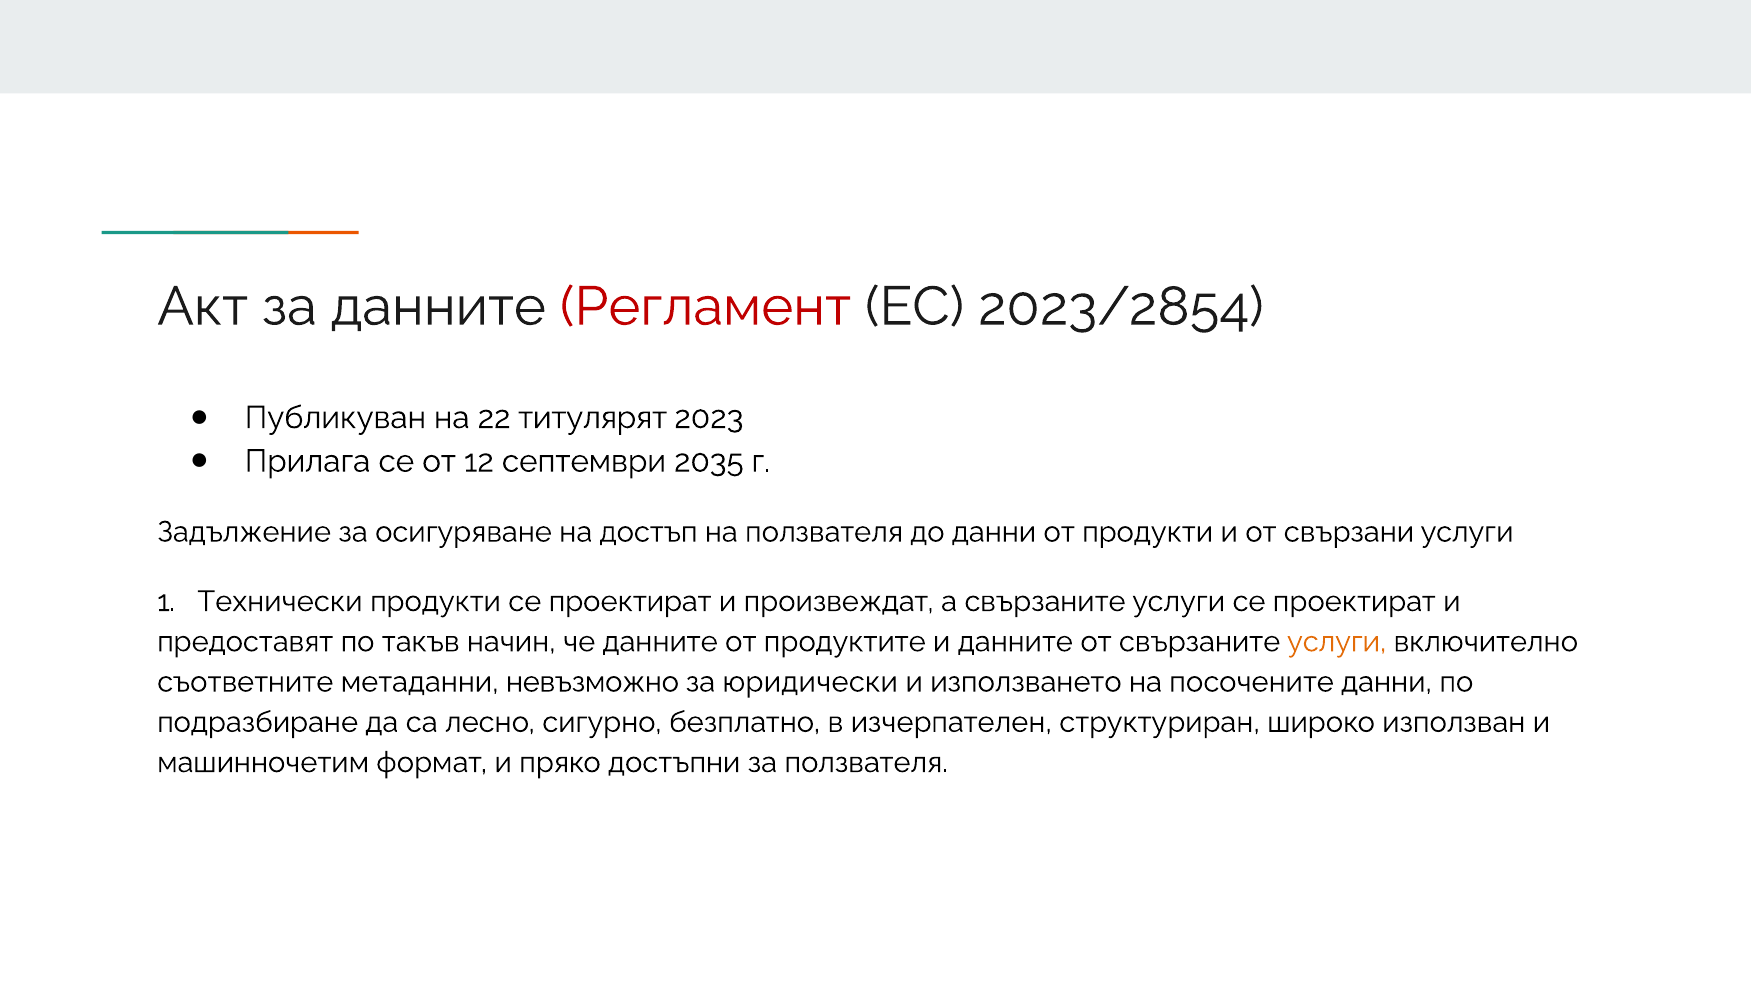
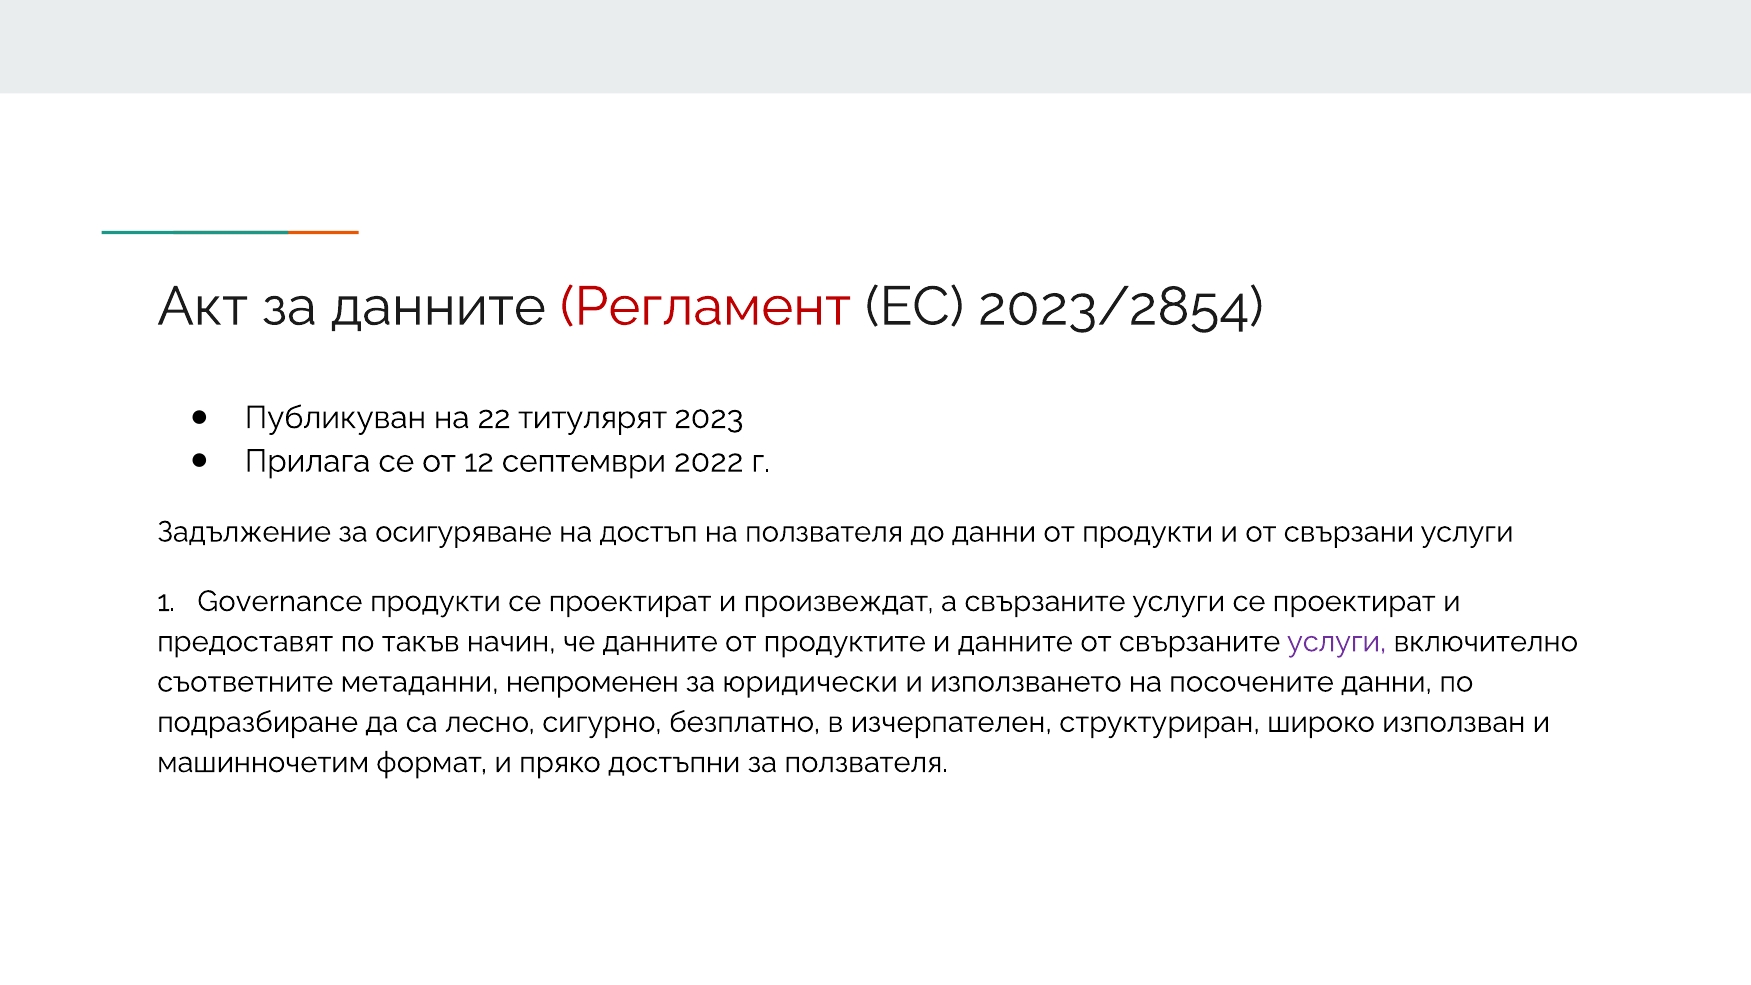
2035: 2035 -> 2022
Технически: Технически -> Governance
услуги at (1337, 642) colour: orange -> purple
невъзможно: невъзможно -> непроменен
